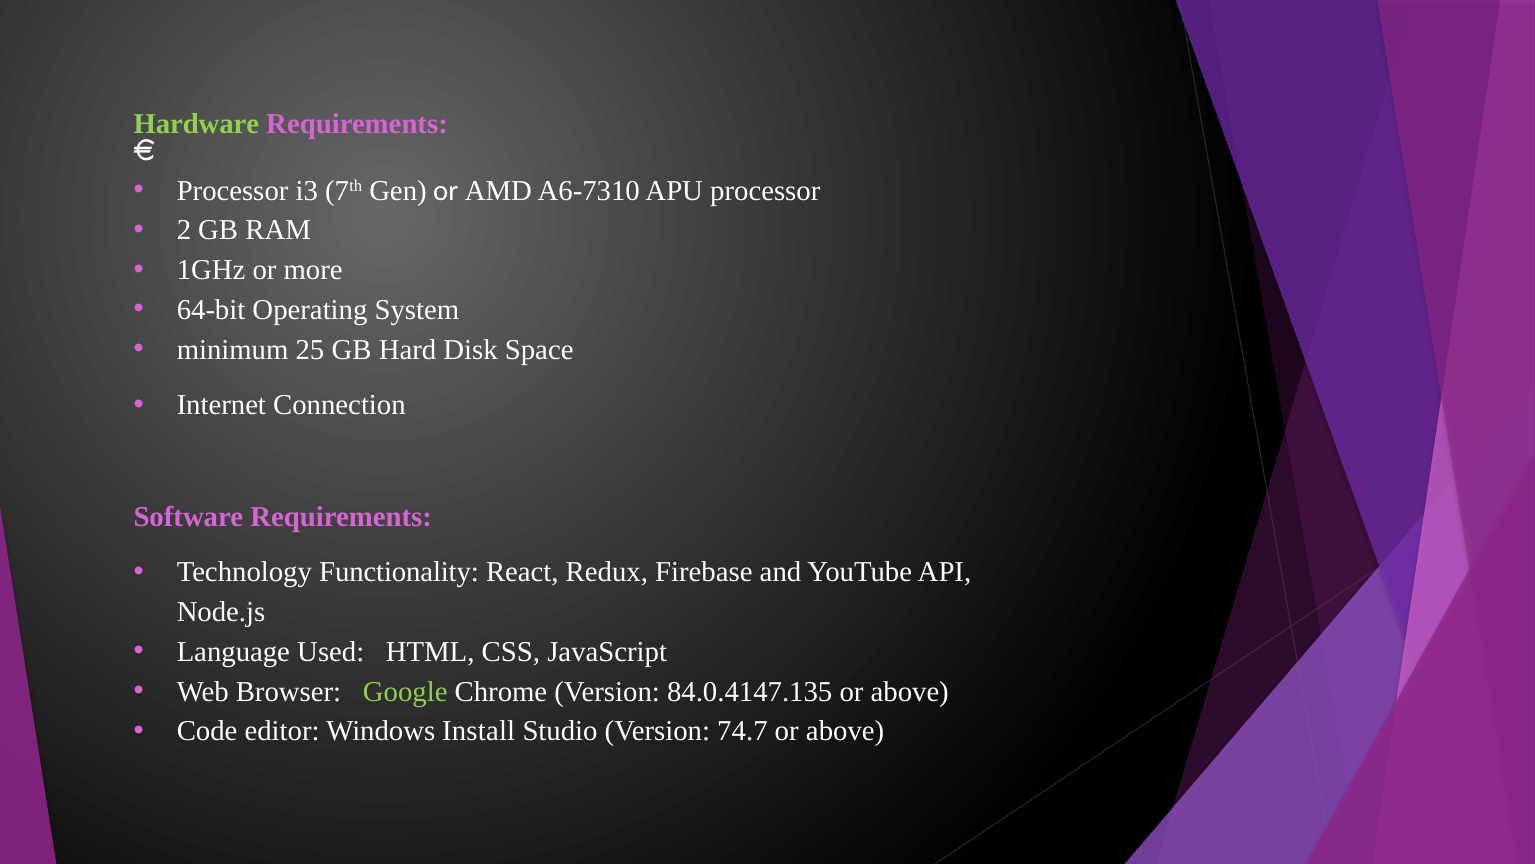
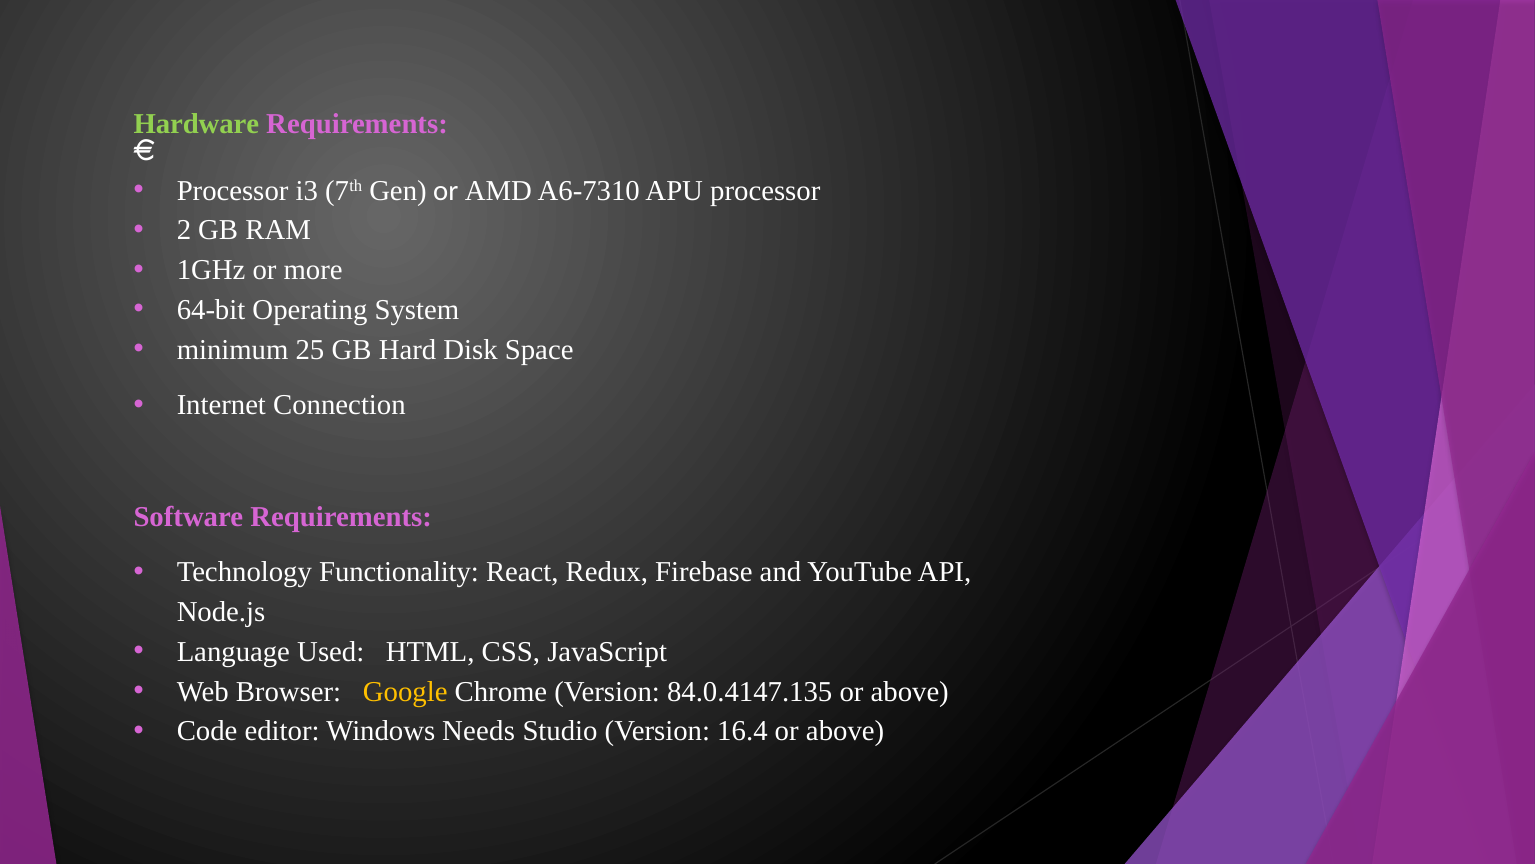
Google colour: light green -> yellow
Install: Install -> Needs
74.7: 74.7 -> 16.4
